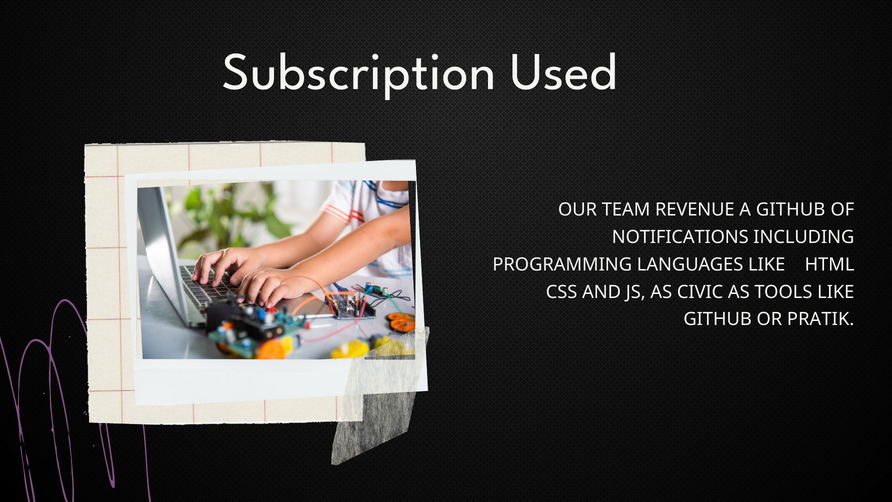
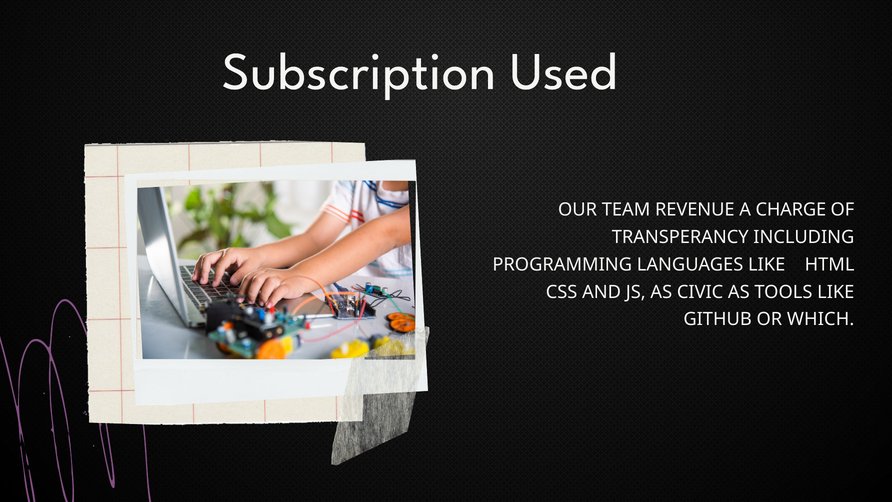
A GITHUB: GITHUB -> CHARGE
NOTIFICATIONS: NOTIFICATIONS -> TRANSPERANCY
PRATIK: PRATIK -> WHICH
